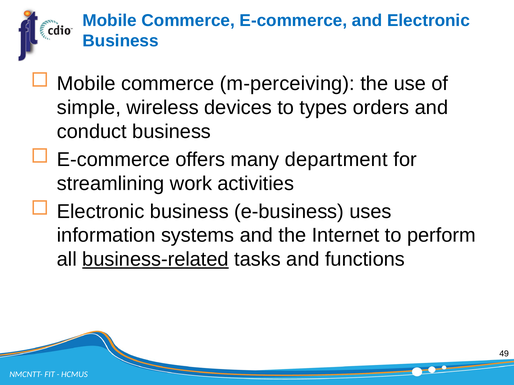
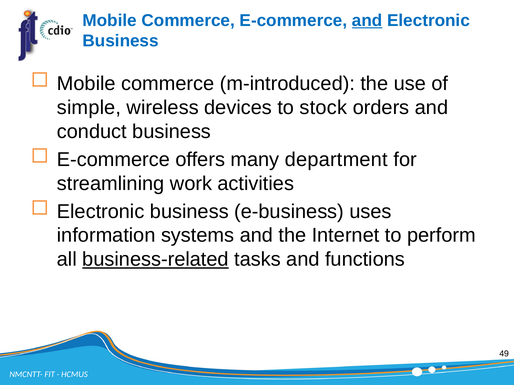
and at (367, 20) underline: none -> present
m-perceiving: m-perceiving -> m-introduced
types: types -> stock
